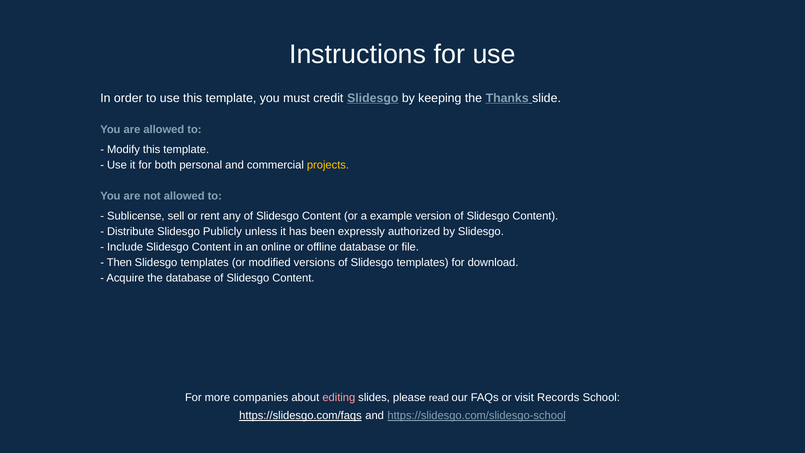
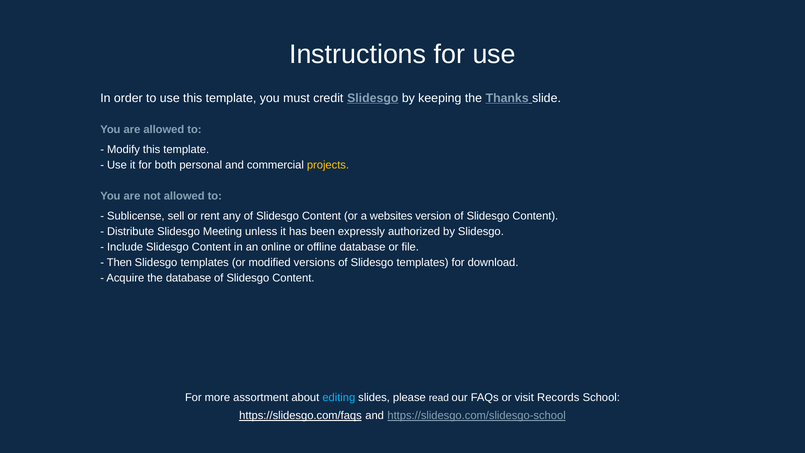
example: example -> websites
Publicly: Publicly -> Meeting
companies: companies -> assortment
editing colour: pink -> light blue
